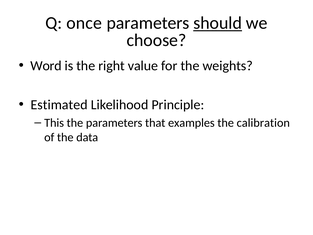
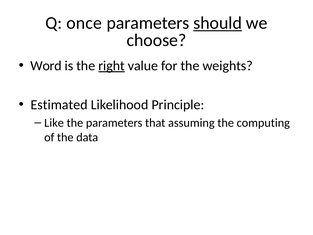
right underline: none -> present
This: This -> Like
examples: examples -> assuming
calibration: calibration -> computing
